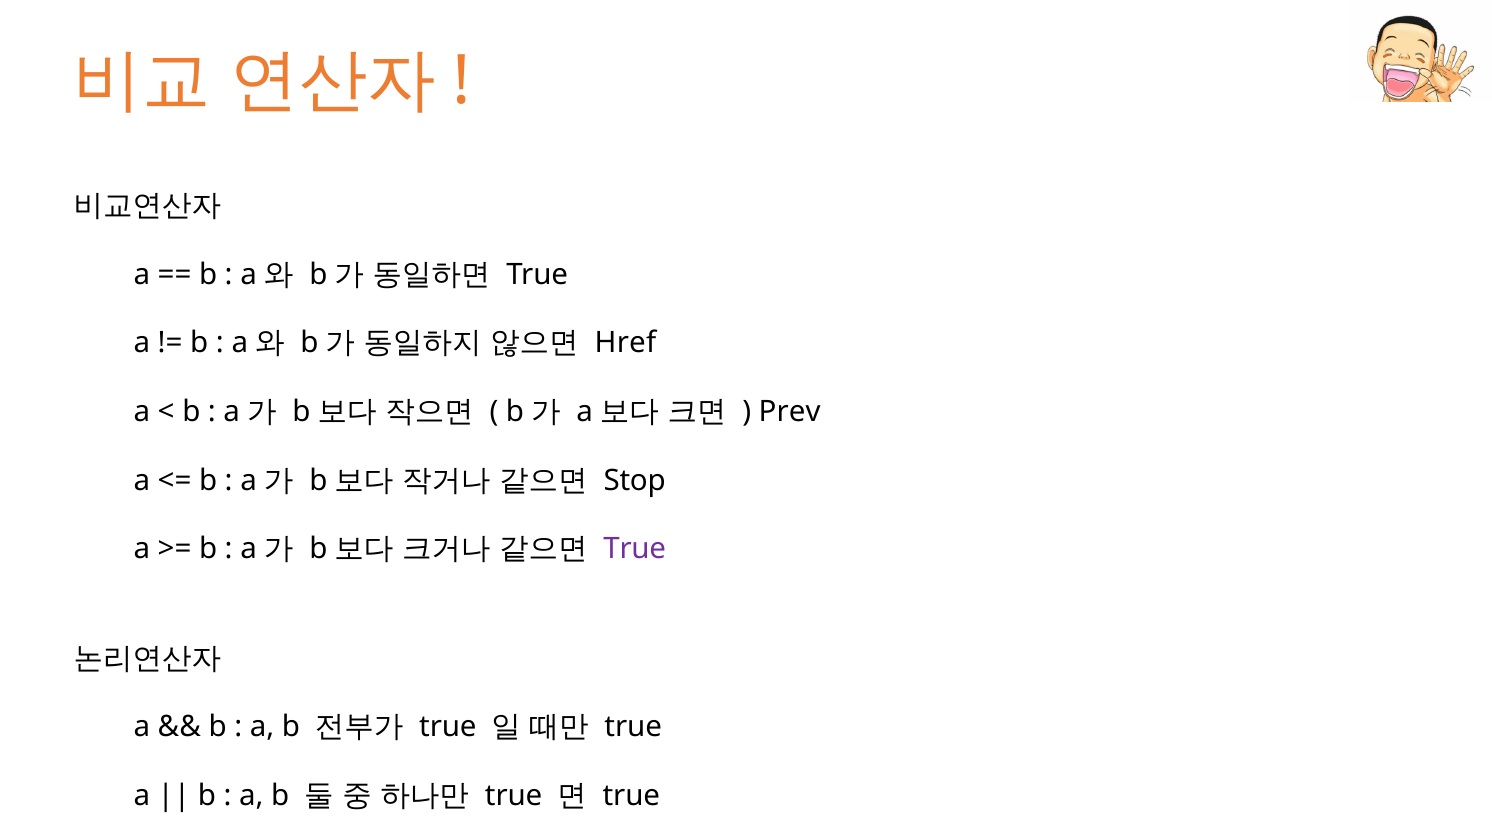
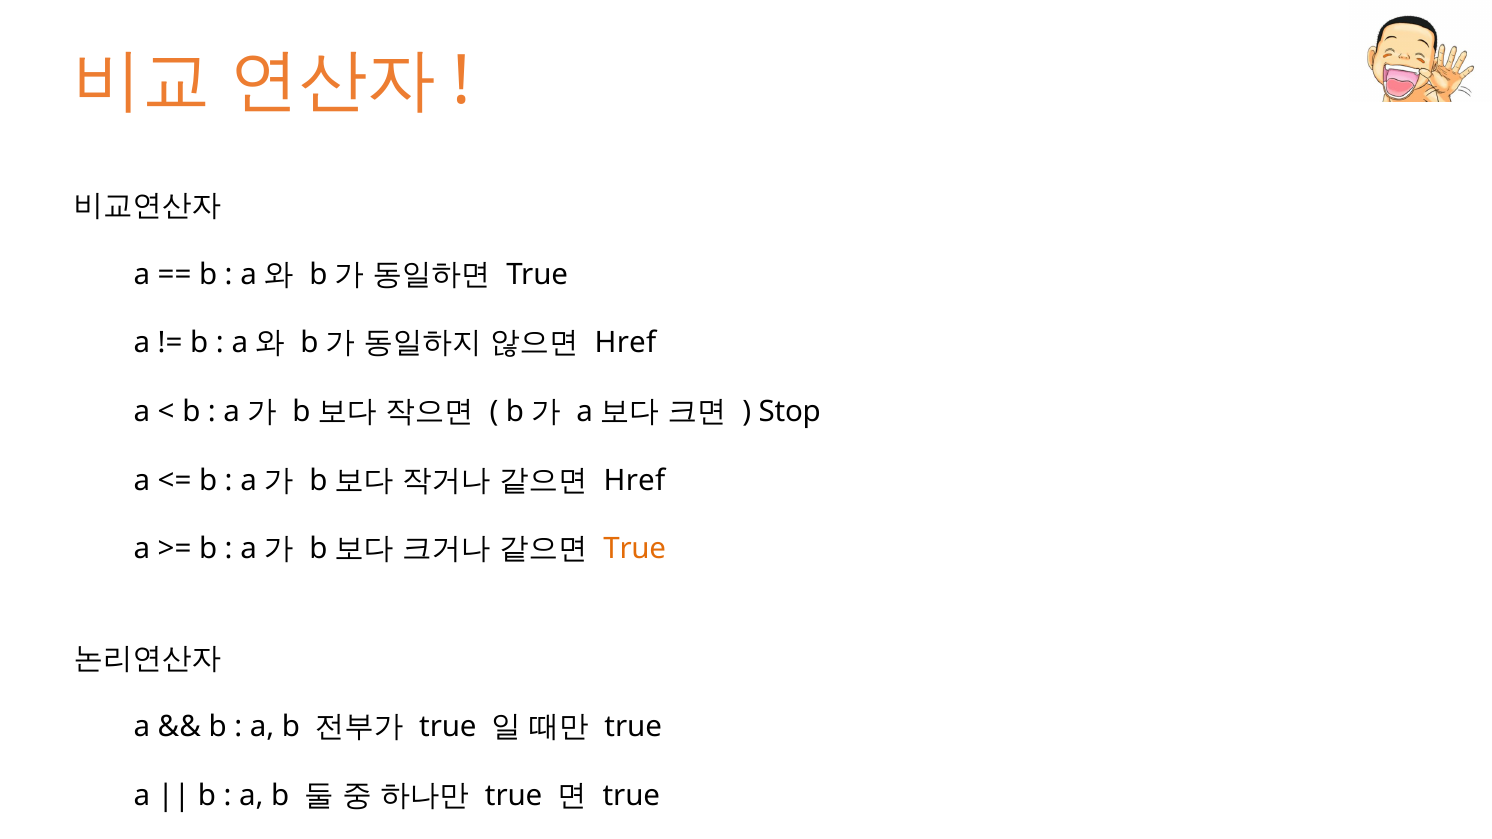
Prev: Prev -> Stop
Stop at (635, 480): Stop -> Href
True at (635, 549) colour: purple -> orange
